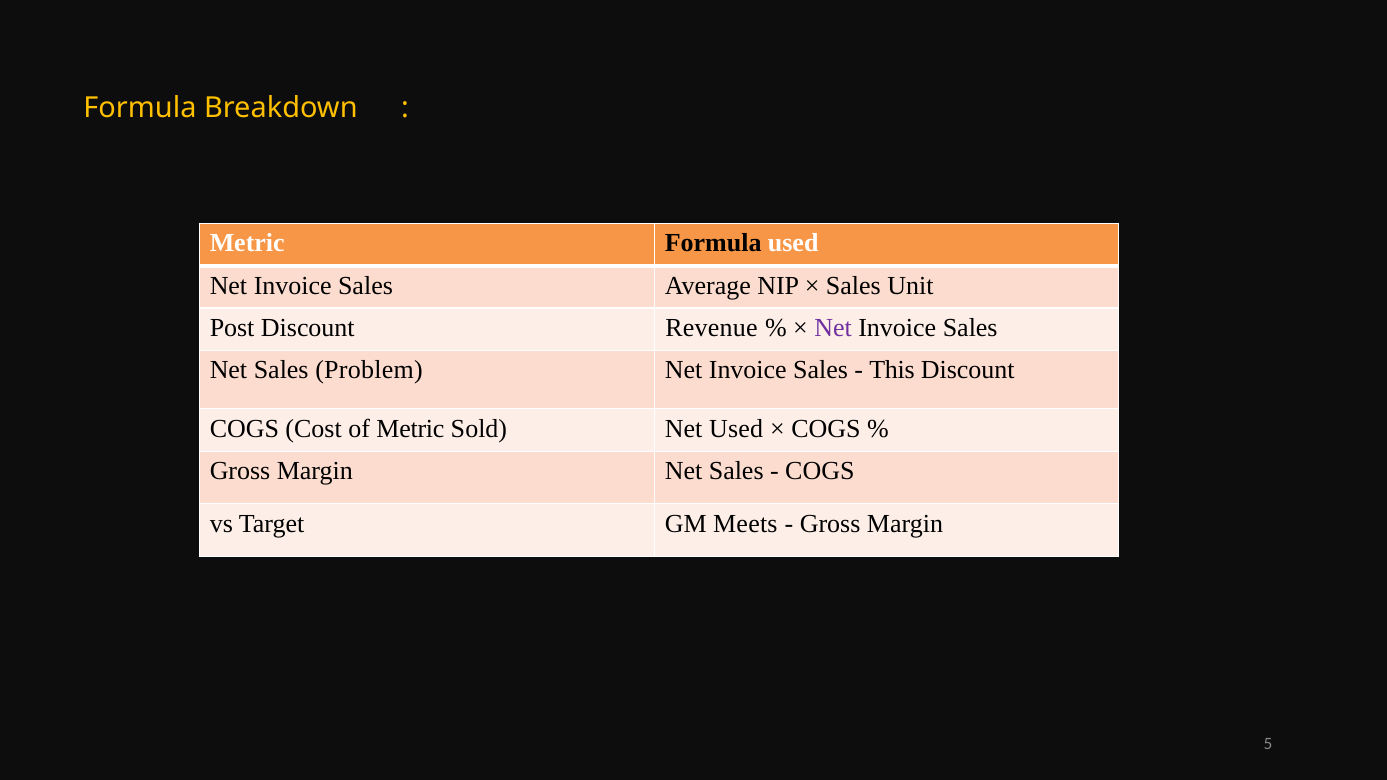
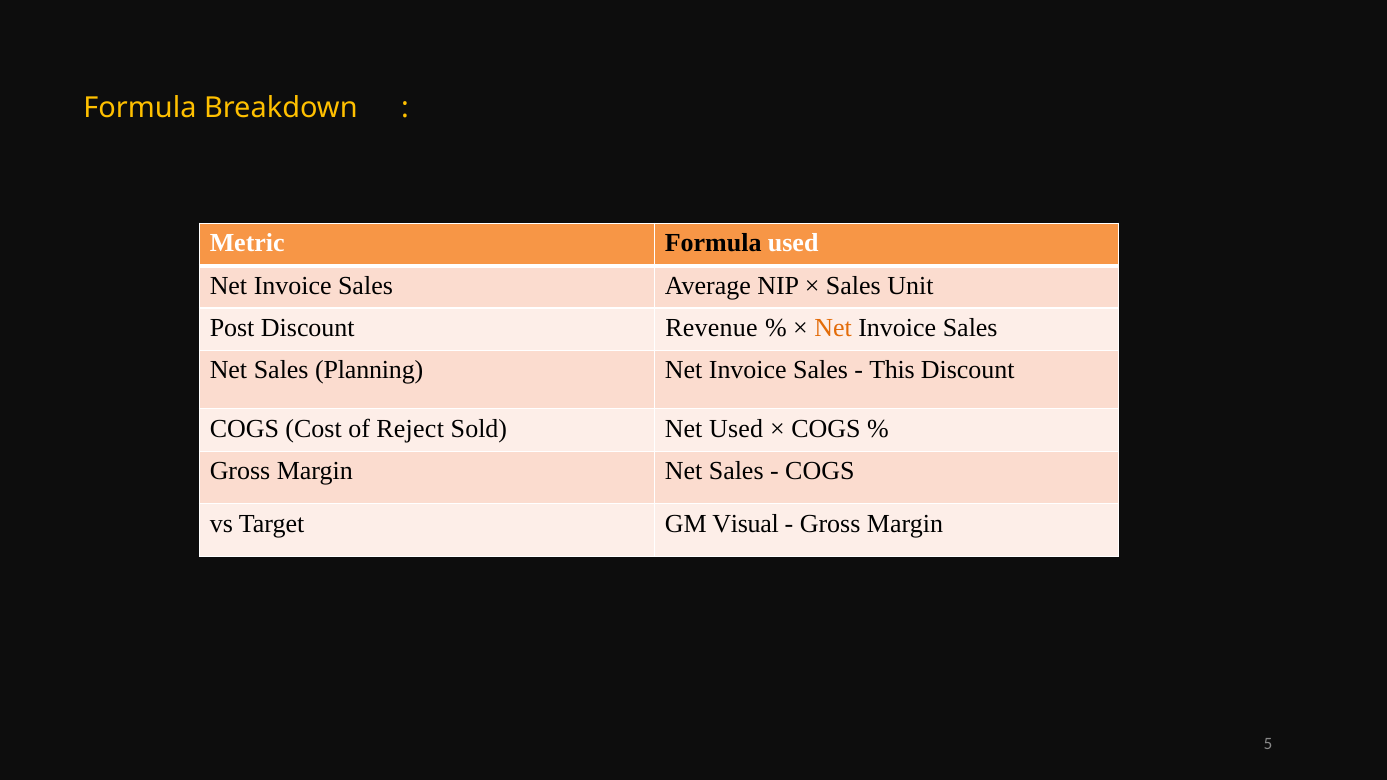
Net at (833, 328) colour: purple -> orange
Problem: Problem -> Planning
of Metric: Metric -> Reject
Meets: Meets -> Visual
